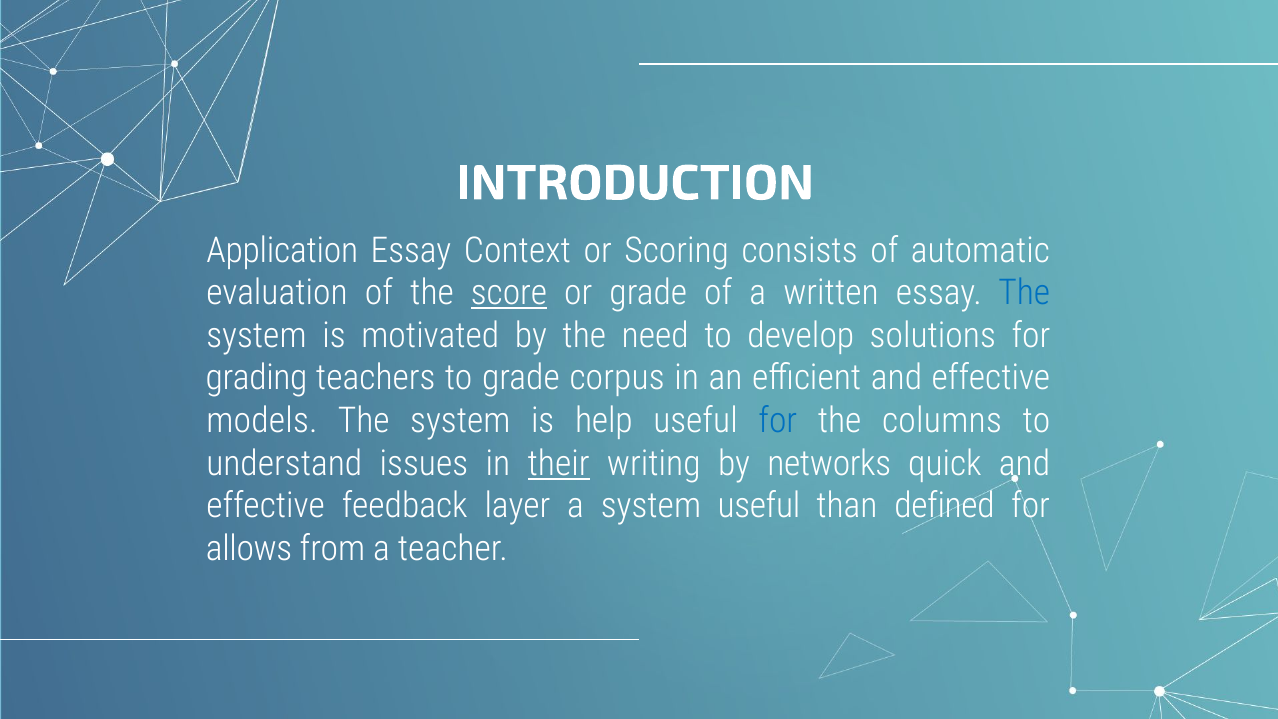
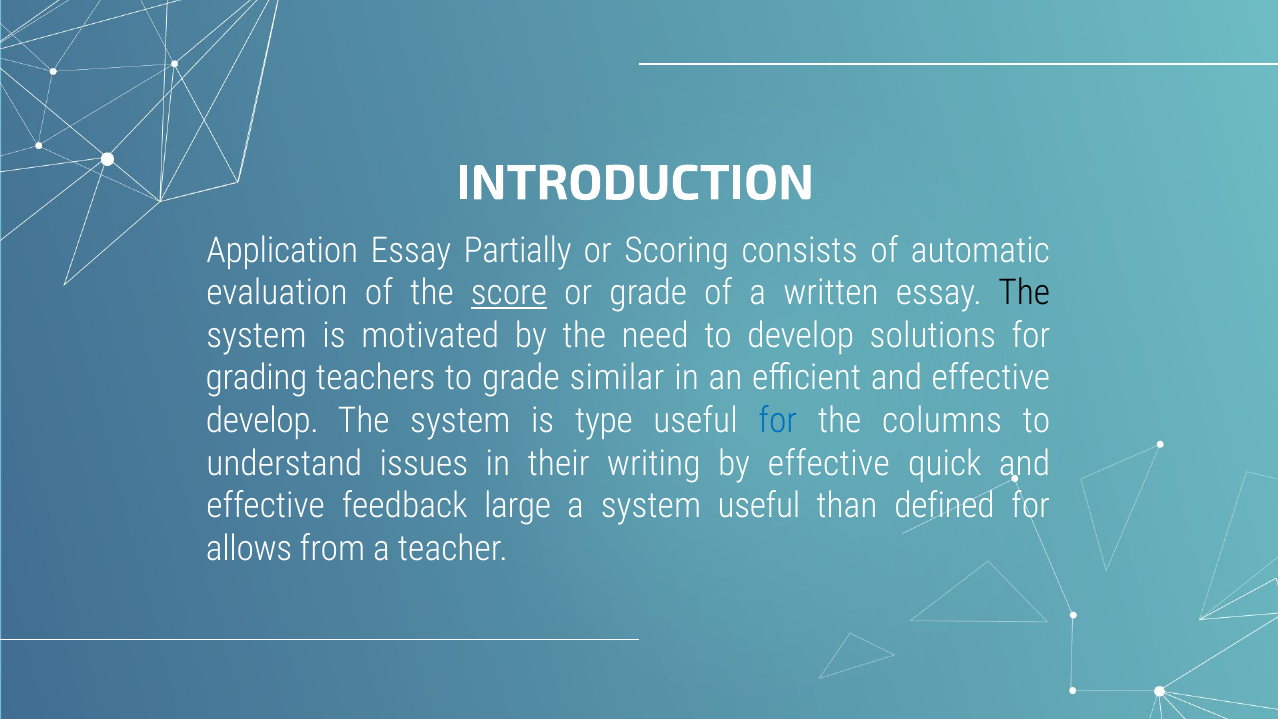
Context: Context -> Partially
The at (1024, 293) colour: blue -> black
corpus: corpus -> similar
models at (262, 421): models -> develop
help: help -> type
their underline: present -> none
by networks: networks -> effective
layer: layer -> large
